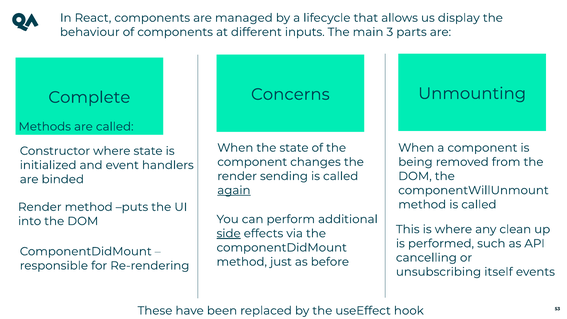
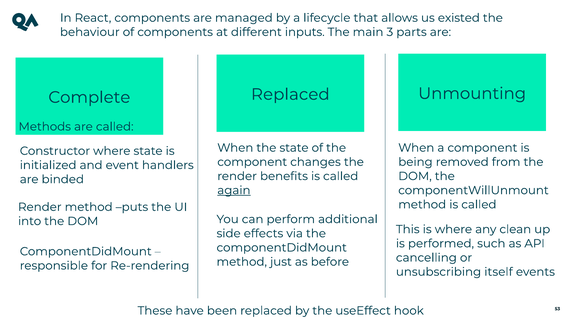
display: display -> existed
Concerns at (290, 94): Concerns -> Replaced
sending: sending -> benefits
side underline: present -> none
